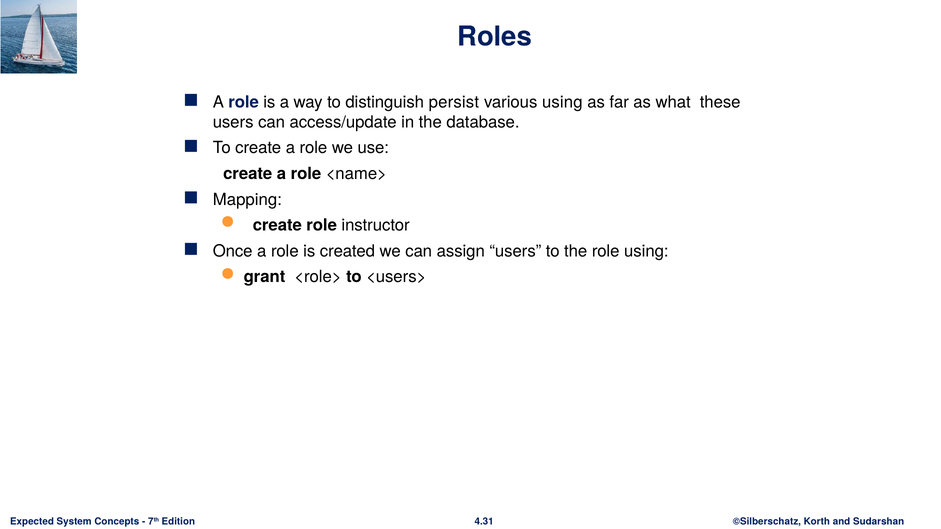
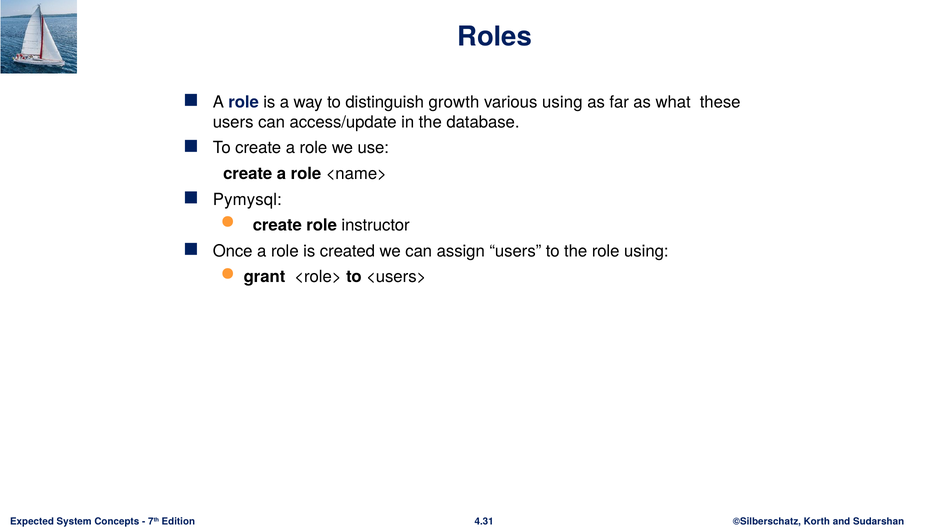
persist: persist -> growth
Mapping: Mapping -> Pymysql
